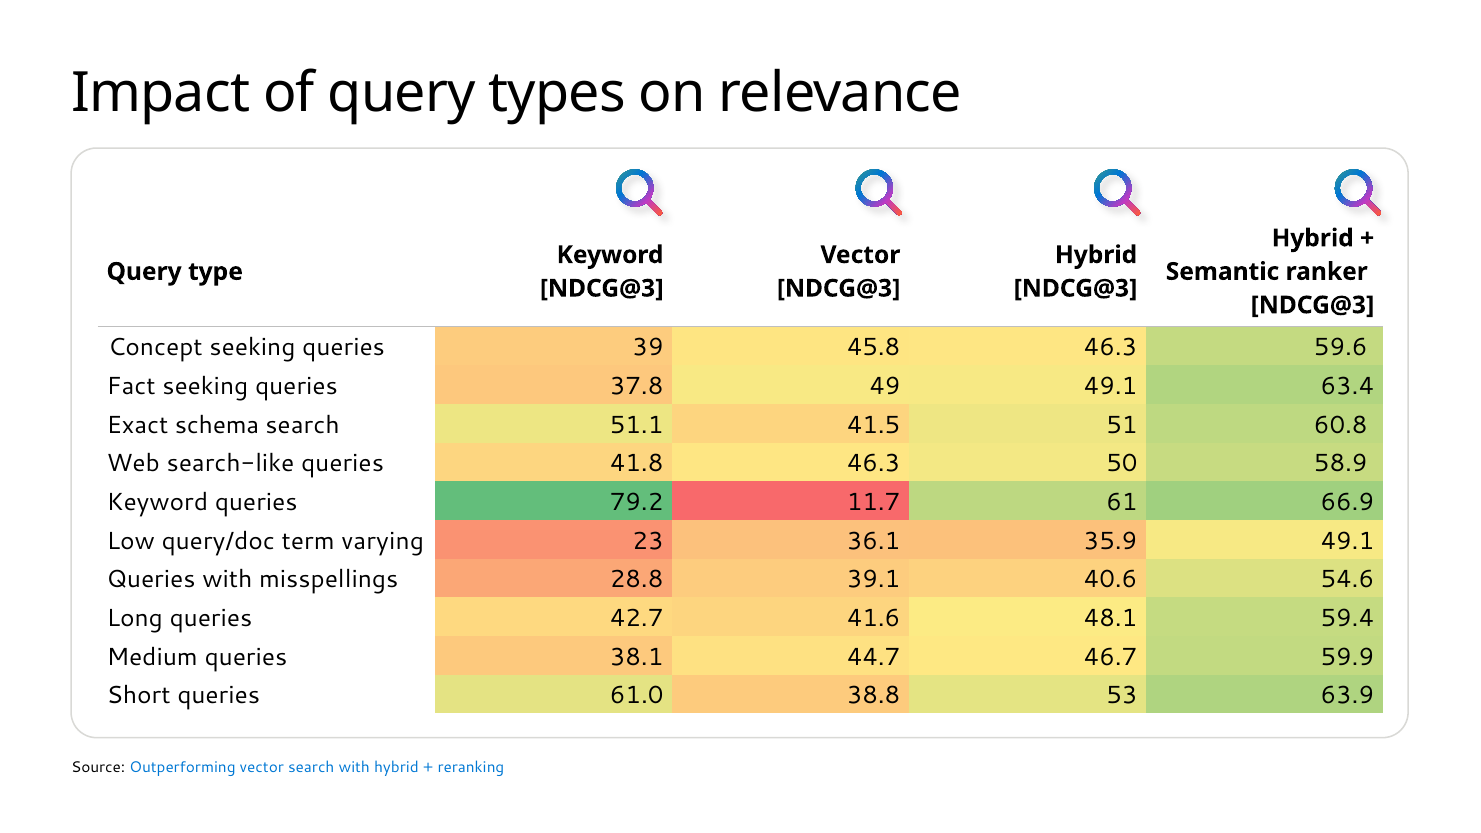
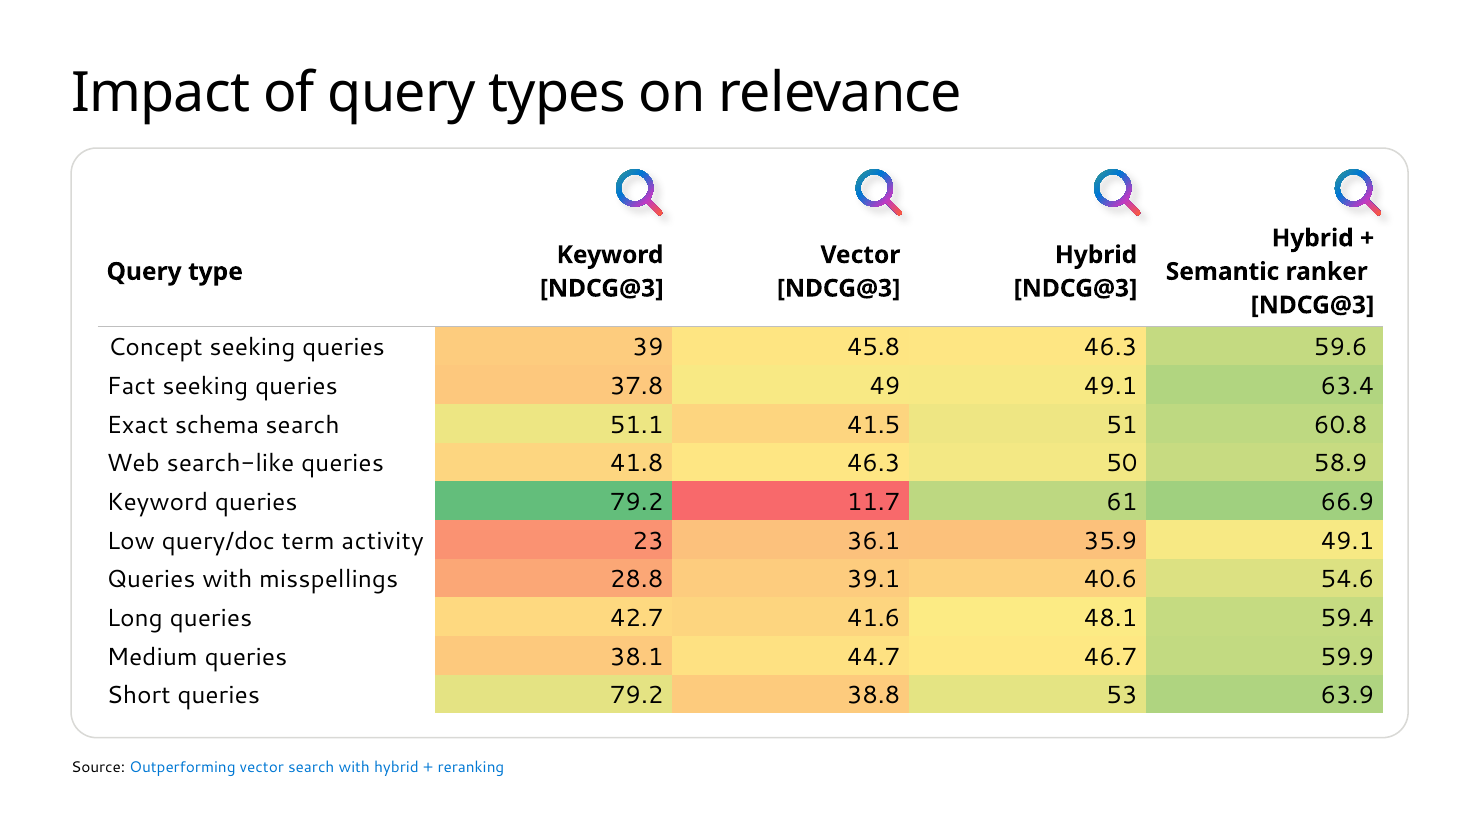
varying: varying -> activity
Short queries 61.0: 61.0 -> 79.2
